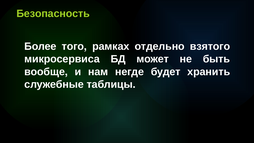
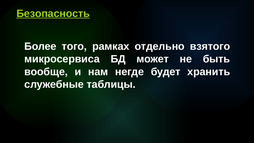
Безопасность underline: none -> present
